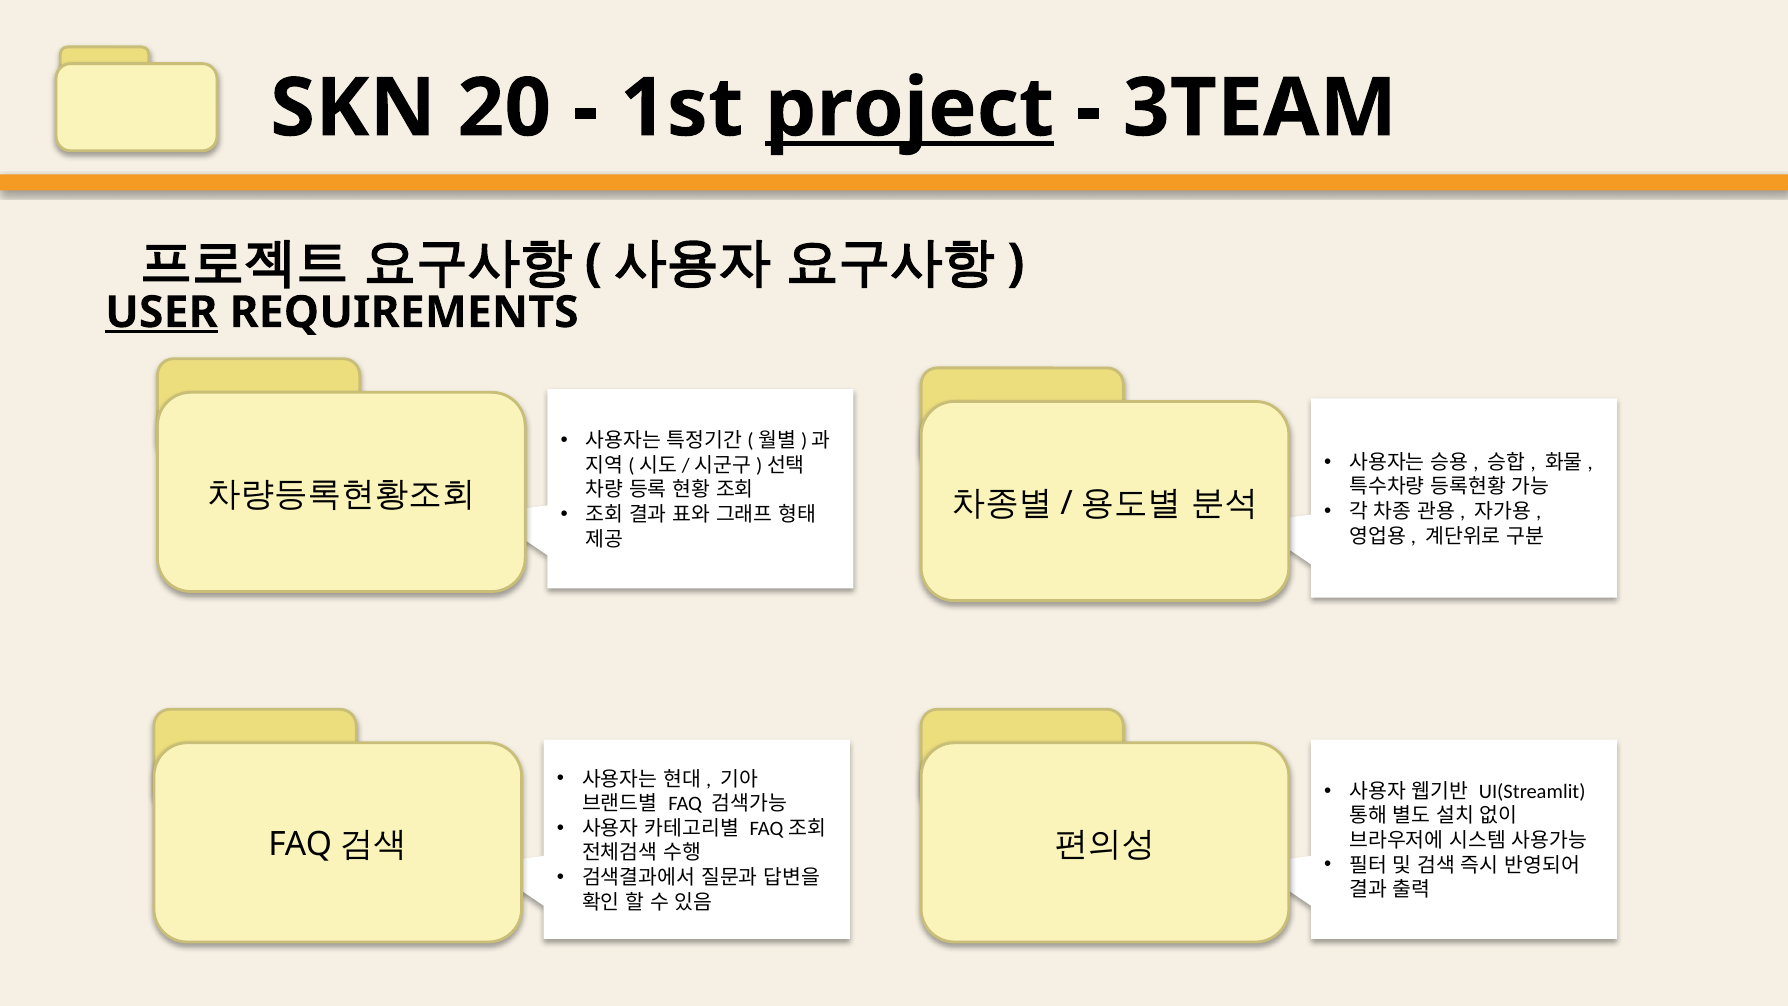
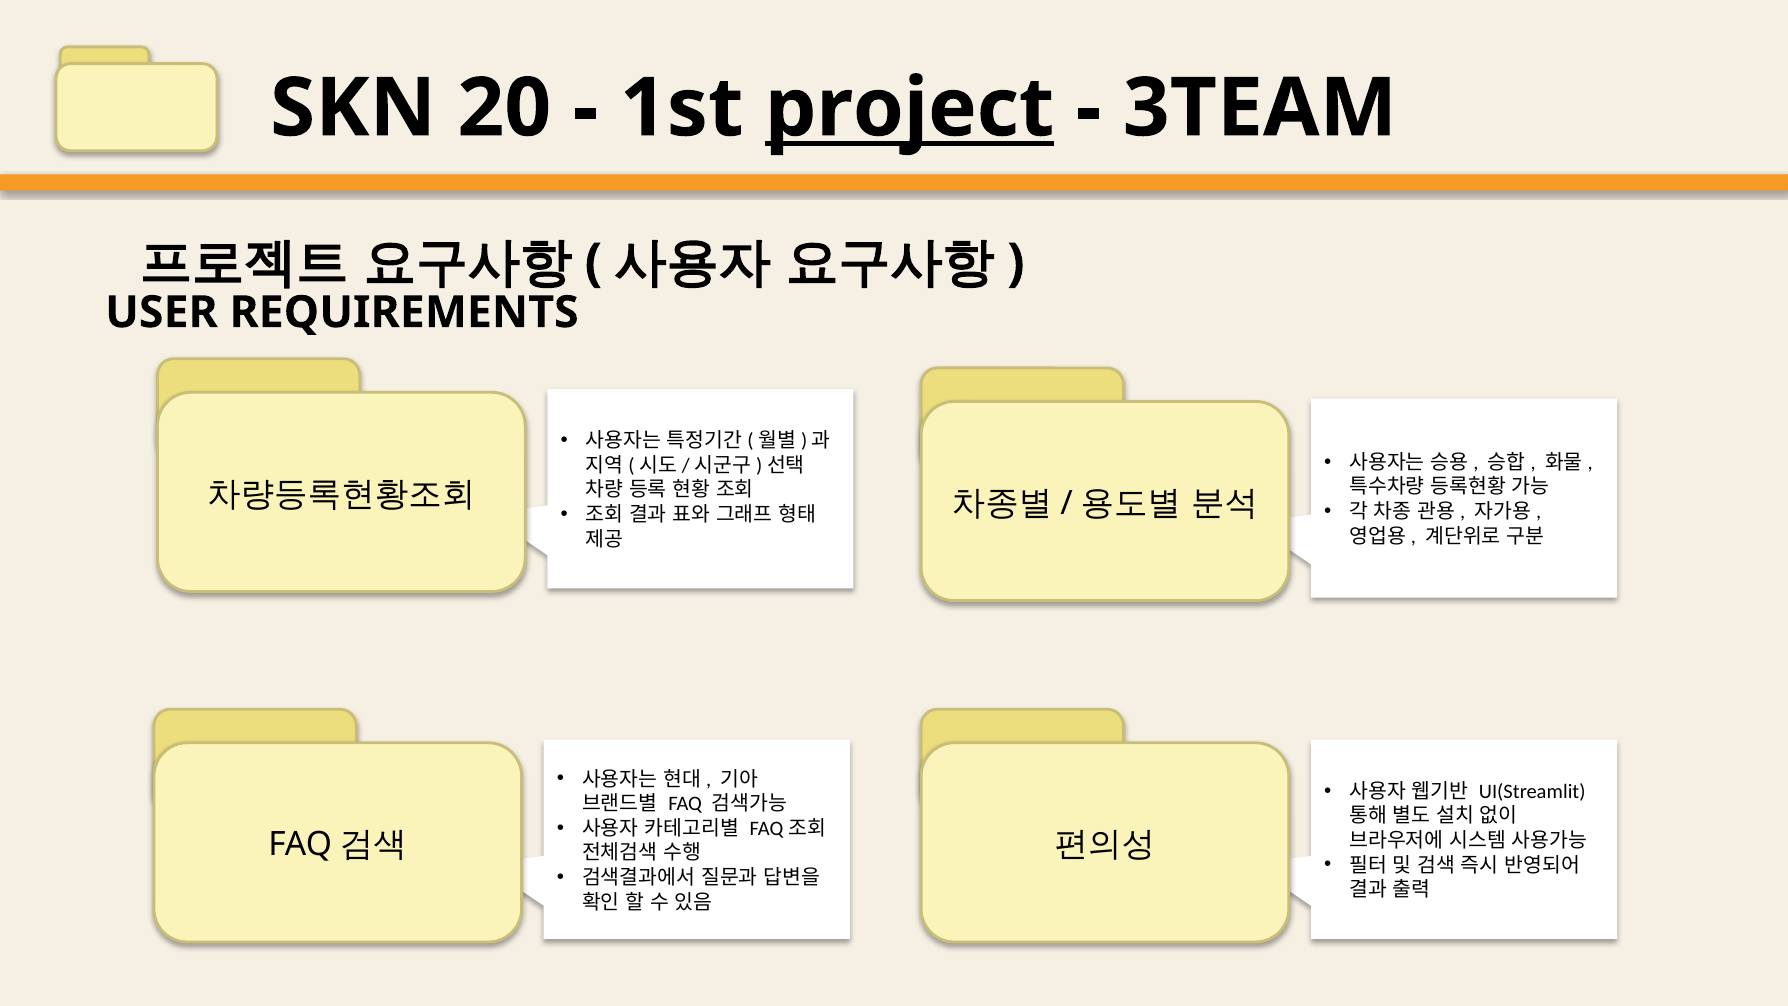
USER underline: present -> none
